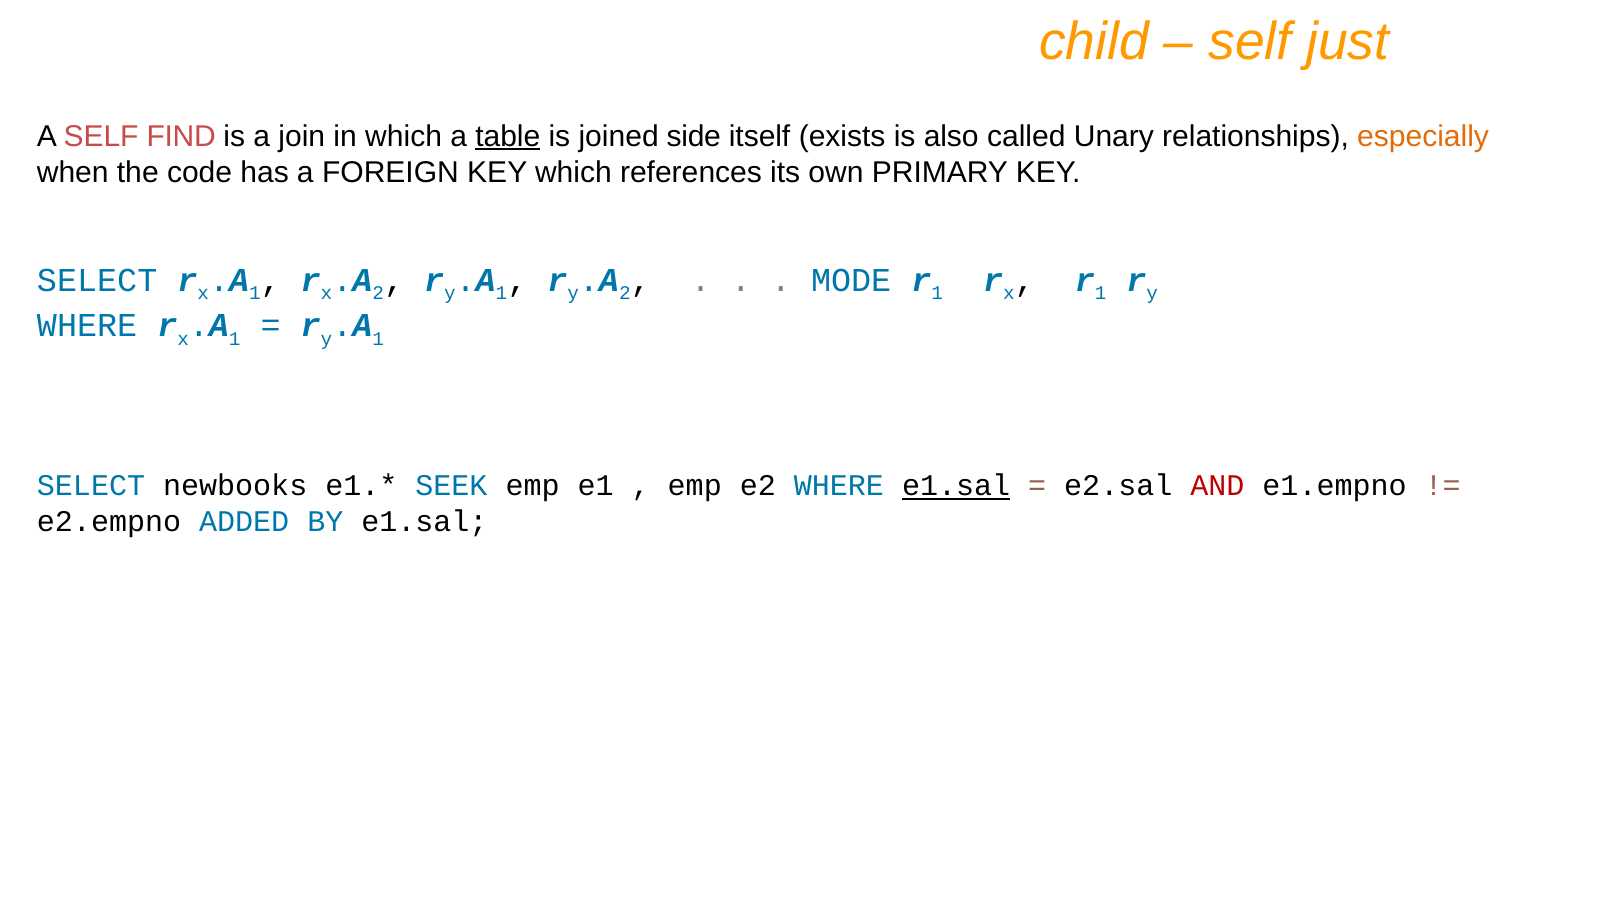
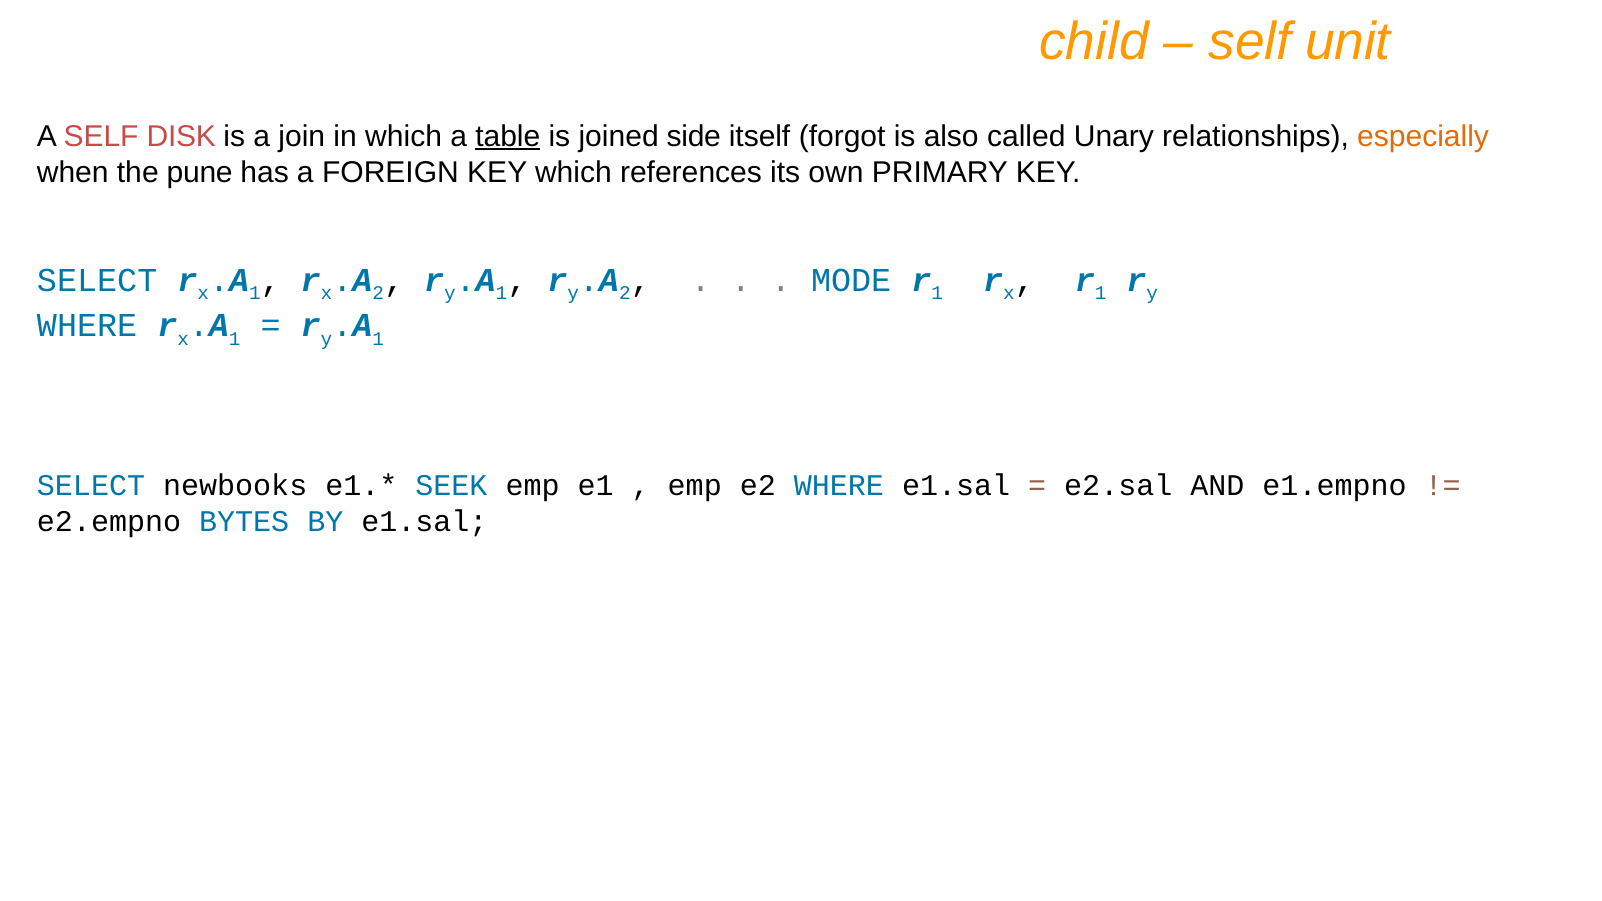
just: just -> unit
FIND: FIND -> DISK
exists: exists -> forgot
code: code -> pune
e1.sal at (956, 486) underline: present -> none
AND colour: red -> black
ADDED: ADDED -> BYTES
